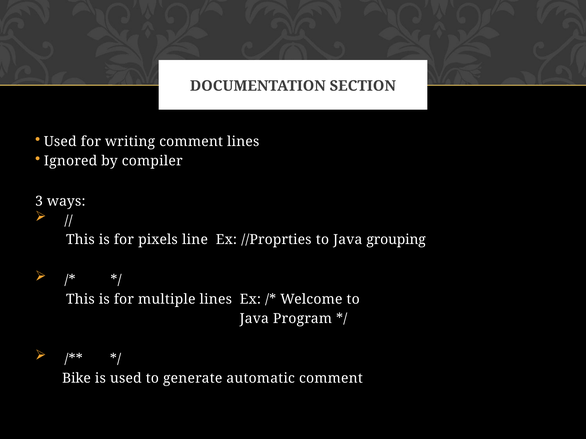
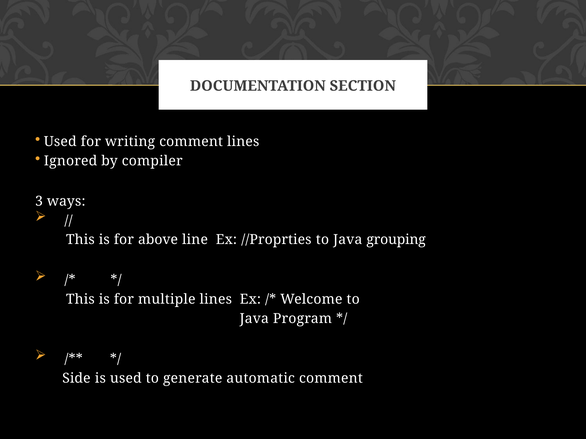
pixels: pixels -> above
Bike: Bike -> Side
